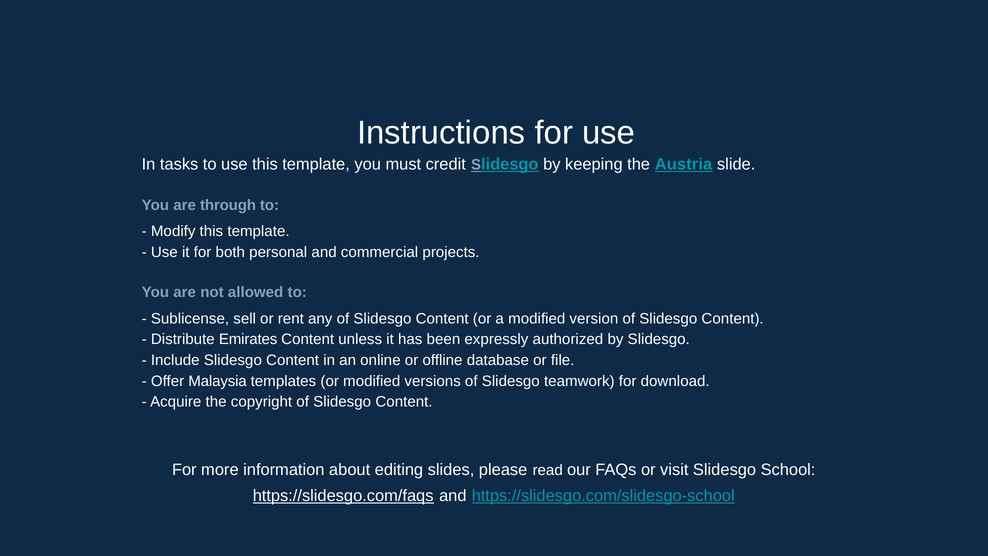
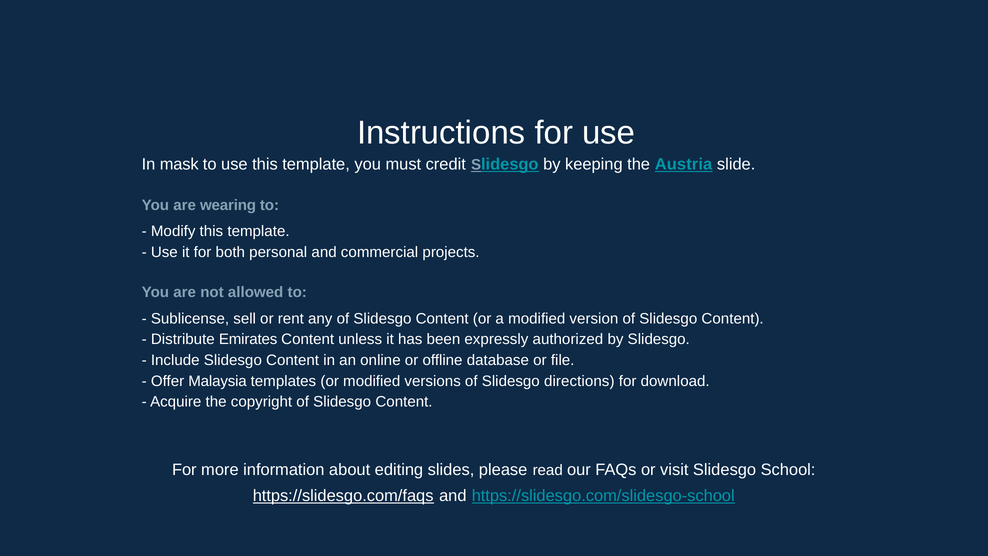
tasks: tasks -> mask
through: through -> wearing
teamwork: teamwork -> directions
